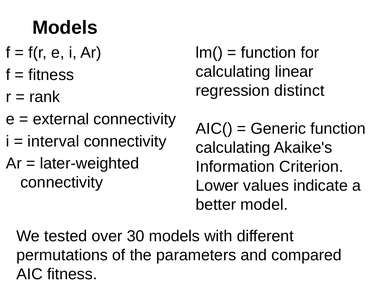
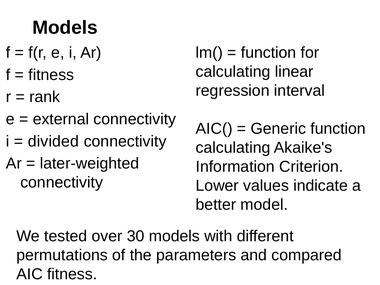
distinct: distinct -> interval
interval: interval -> divided
